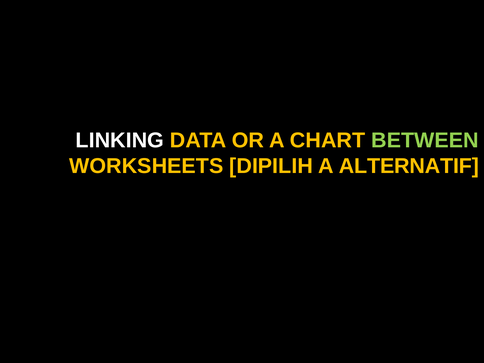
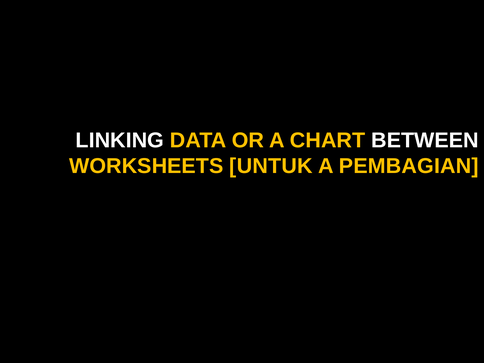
BETWEEN colour: light green -> white
DIPILIH: DIPILIH -> UNTUK
ALTERNATIF: ALTERNATIF -> PEMBAGIAN
